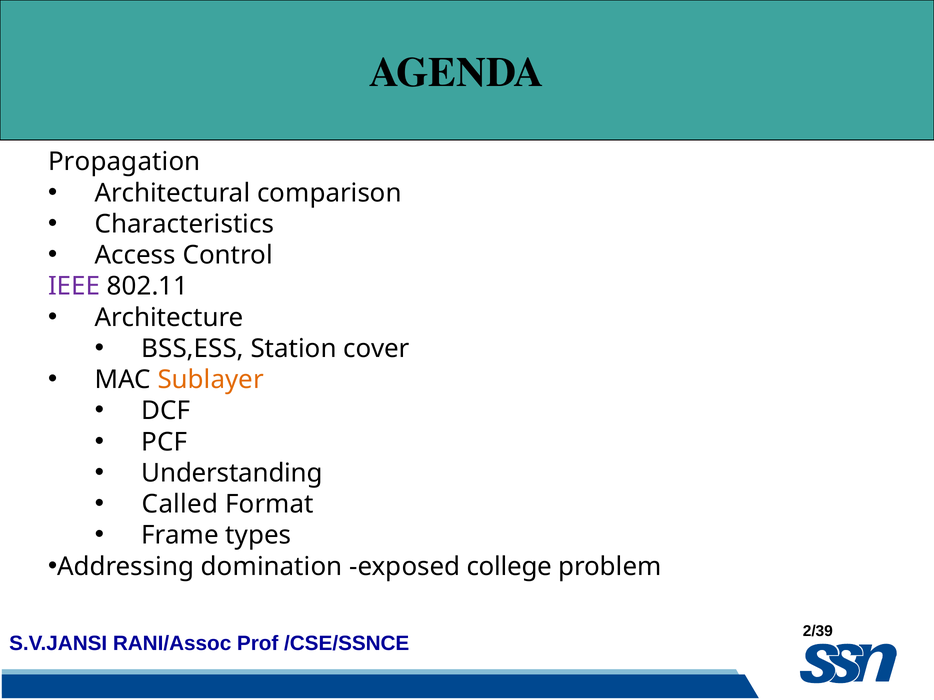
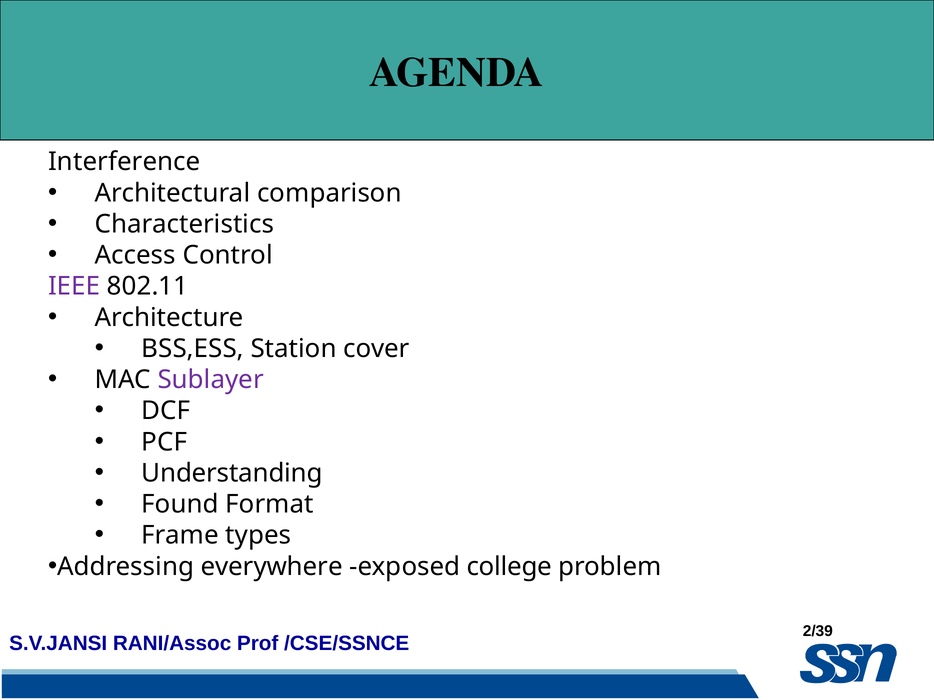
Propagation: Propagation -> Interference
Sublayer colour: orange -> purple
Called: Called -> Found
domination: domination -> everywhere
